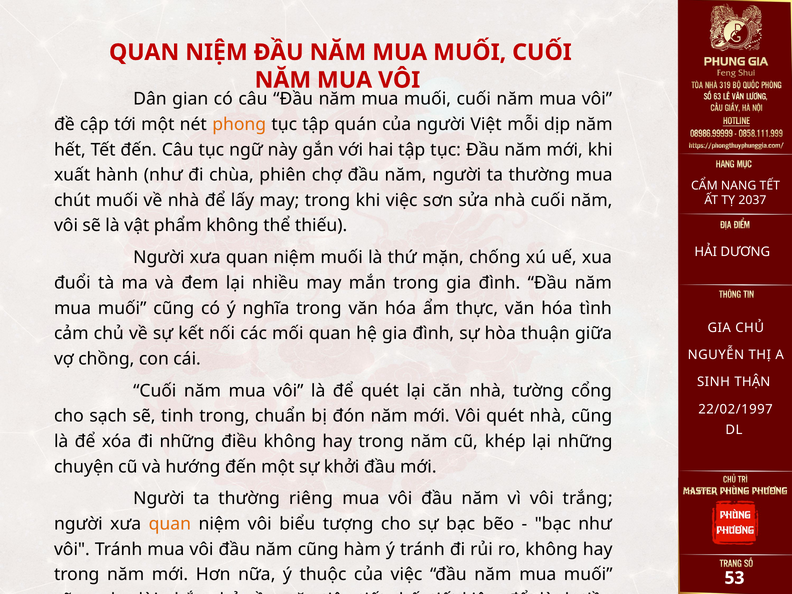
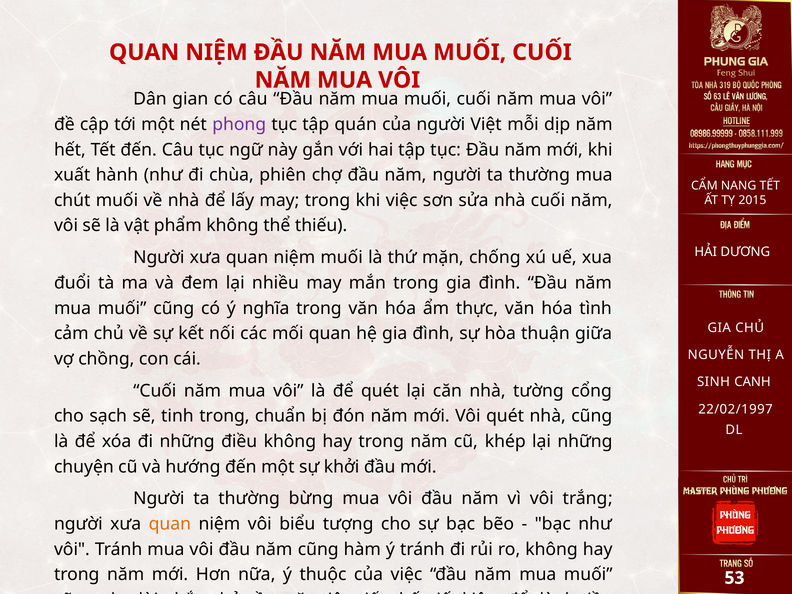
phong colour: orange -> purple
2037: 2037 -> 2015
THẬN: THẬN -> CANH
riêng: riêng -> bừng
